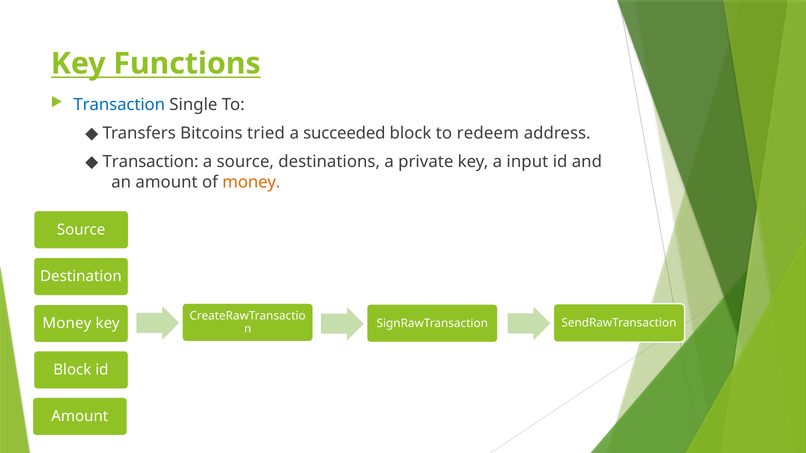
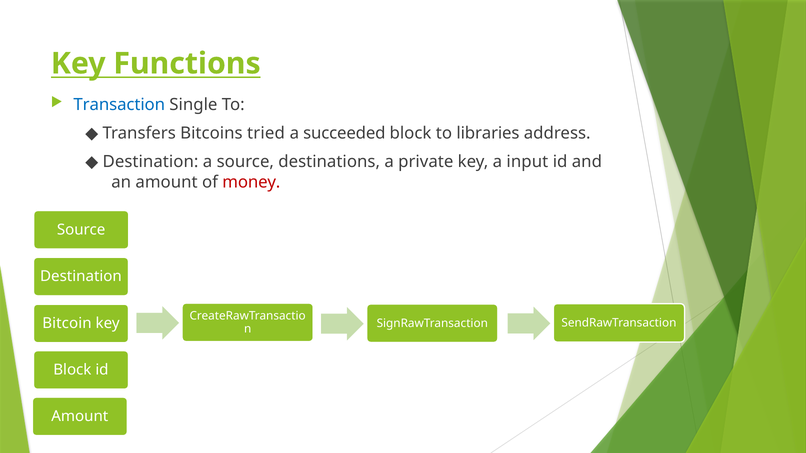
redeem: redeem -> libraries
Transaction at (151, 162): Transaction -> Destination
money at (251, 182) colour: orange -> red
Money at (67, 324): Money -> Bitcoin
